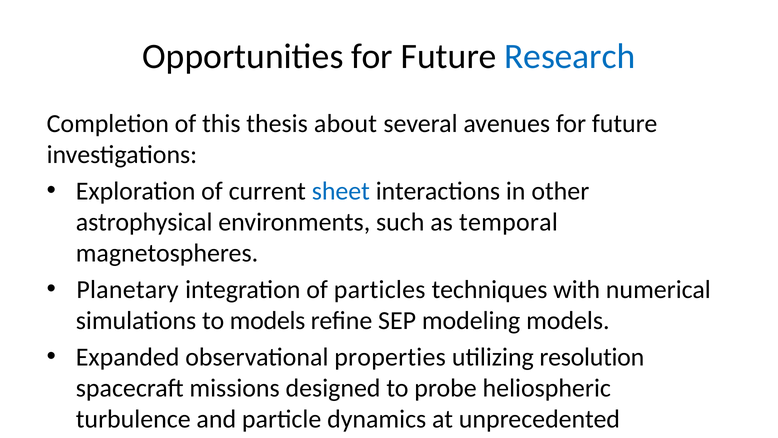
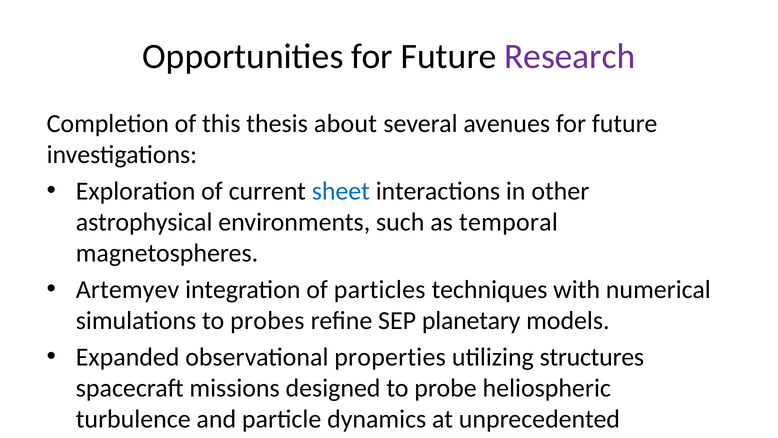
Research colour: blue -> purple
Planetary: Planetary -> Artemyev
to models: models -> probes
modeling: modeling -> planetary
utilizing resolution: resolution -> structures
